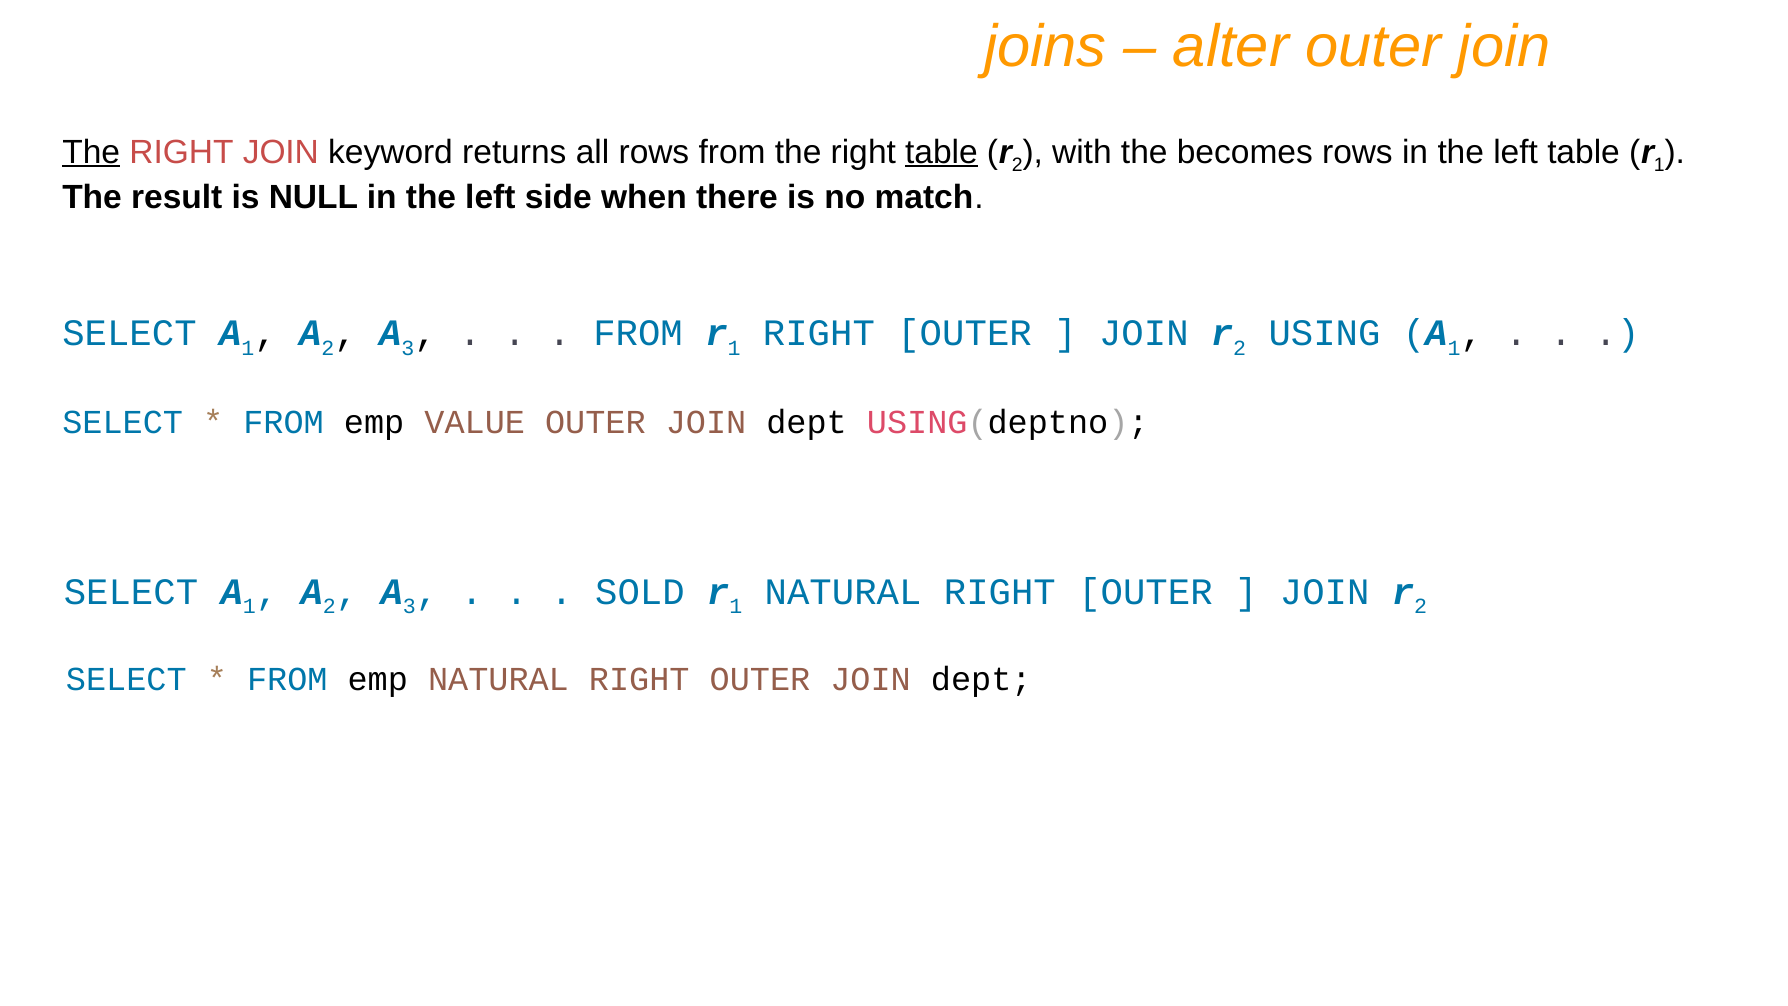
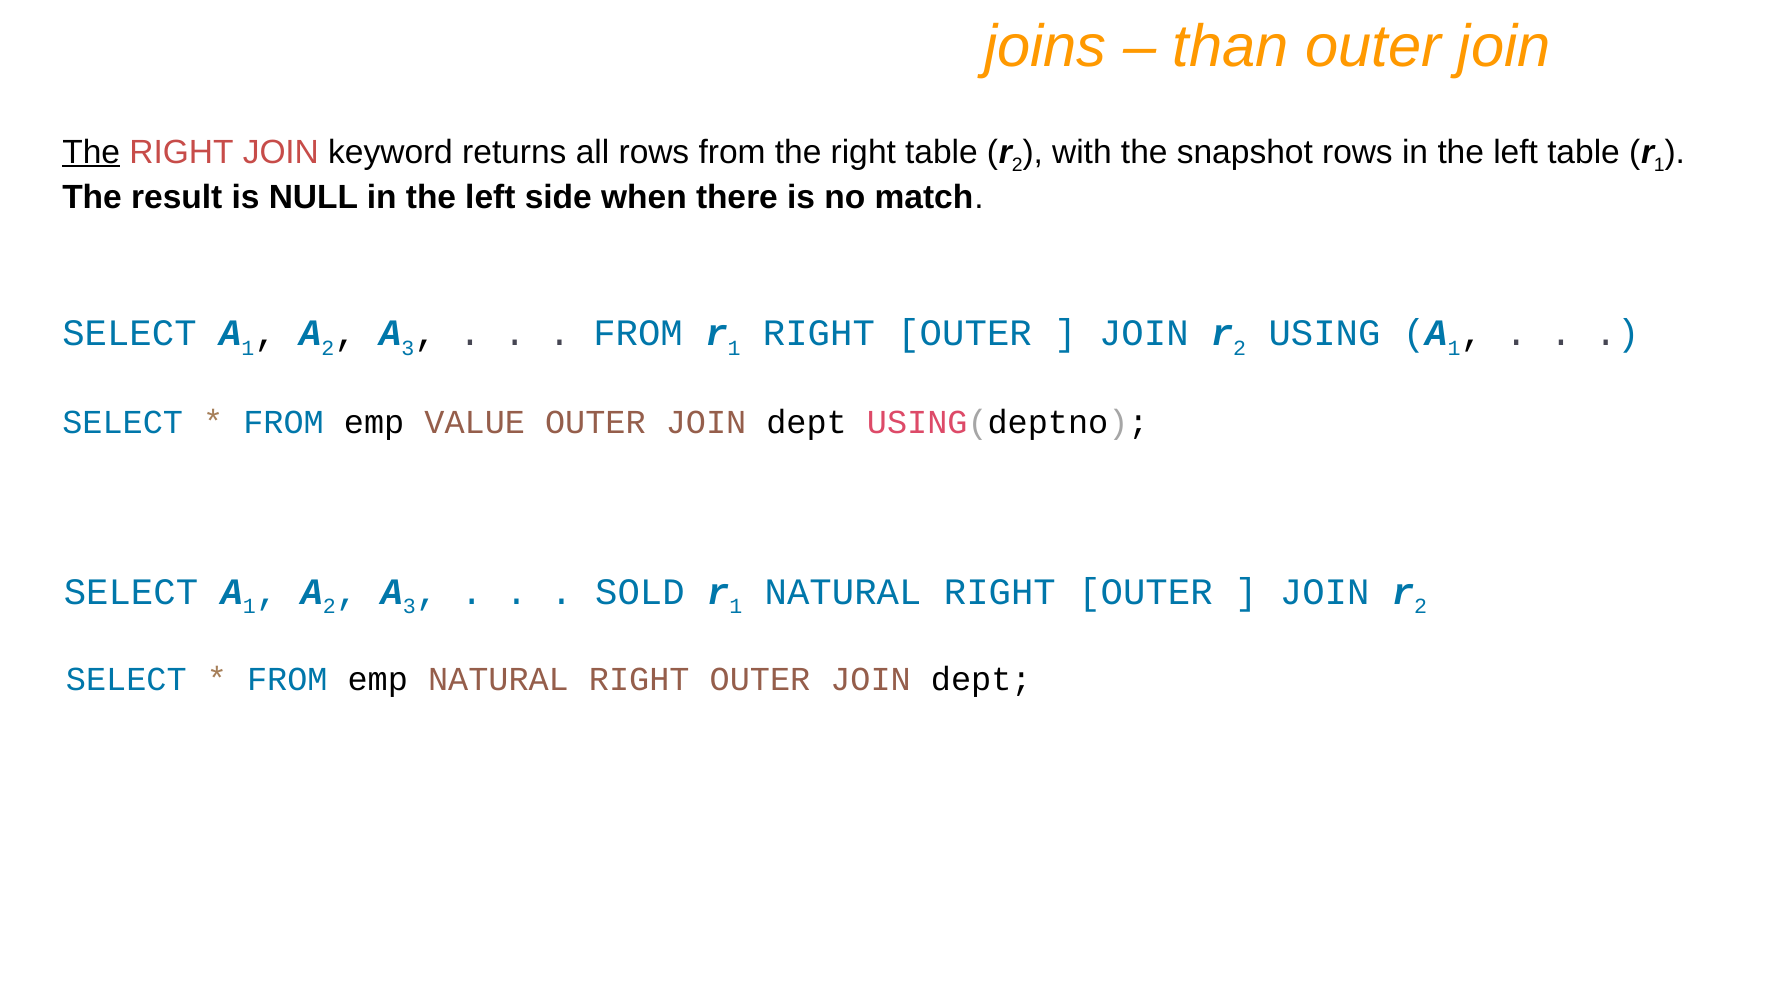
alter: alter -> than
table at (941, 152) underline: present -> none
becomes: becomes -> snapshot
